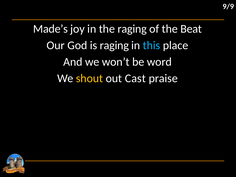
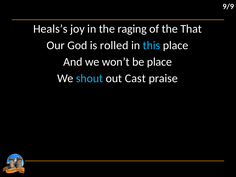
Made’s: Made’s -> Heals’s
Beat: Beat -> That
is raging: raging -> rolled
be word: word -> place
shout colour: yellow -> light blue
